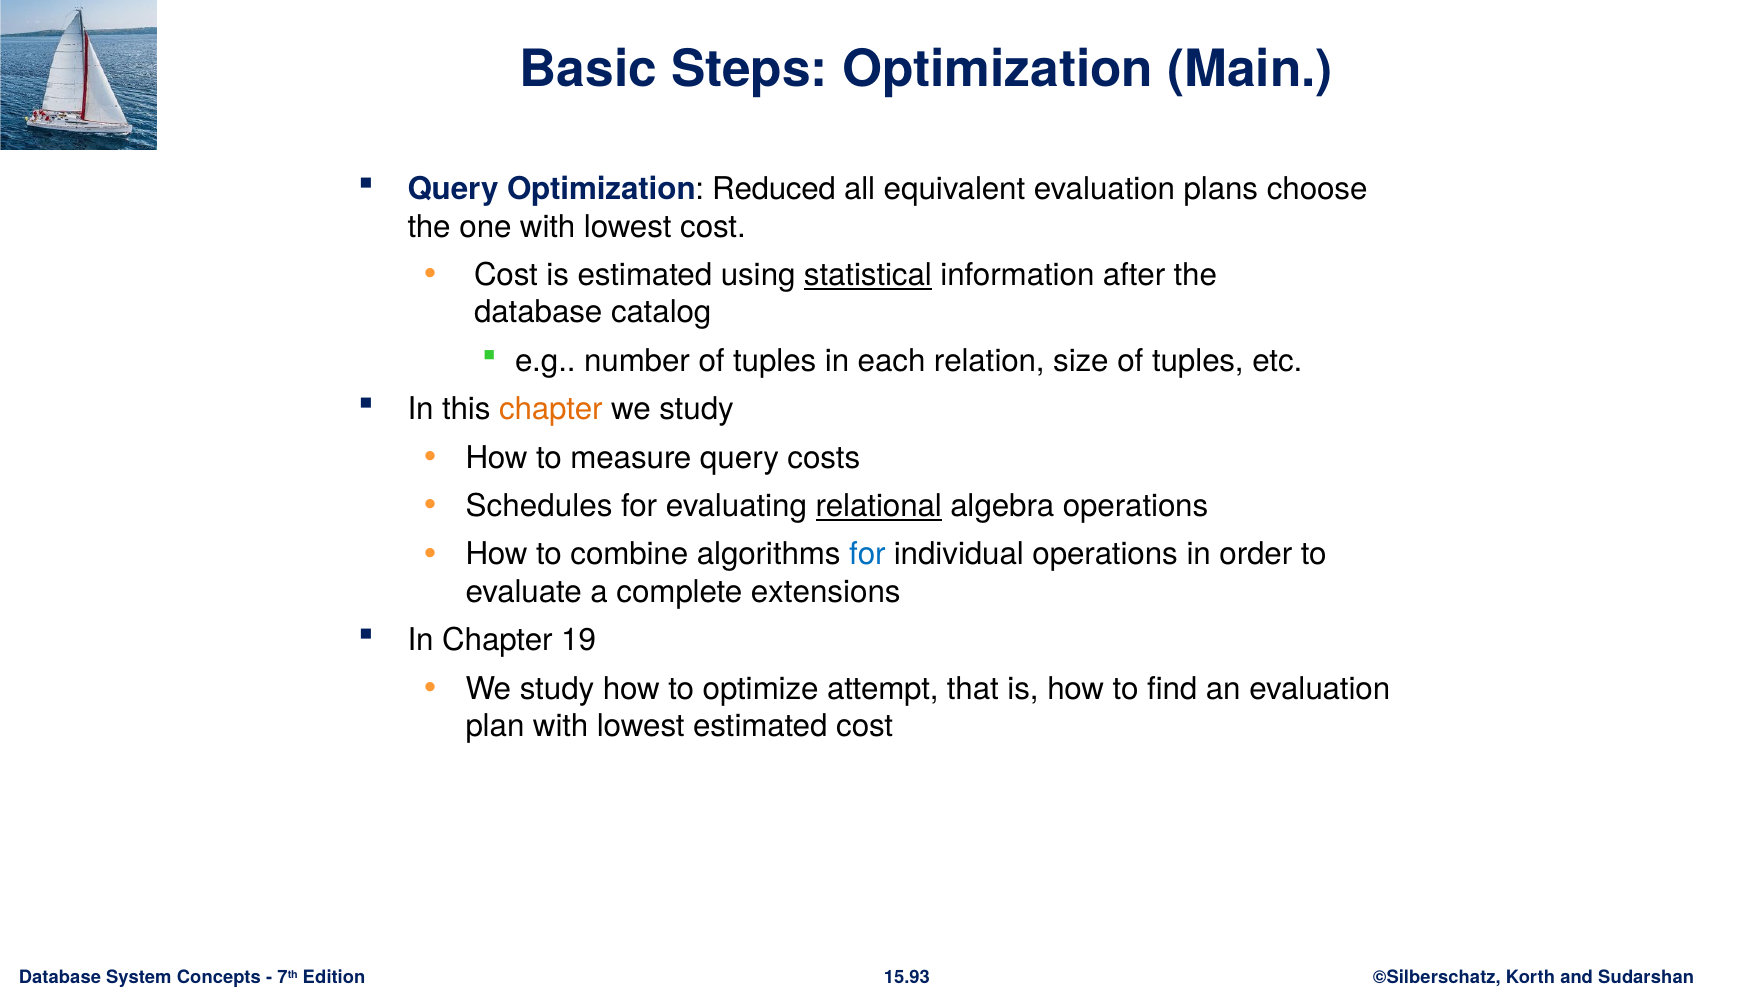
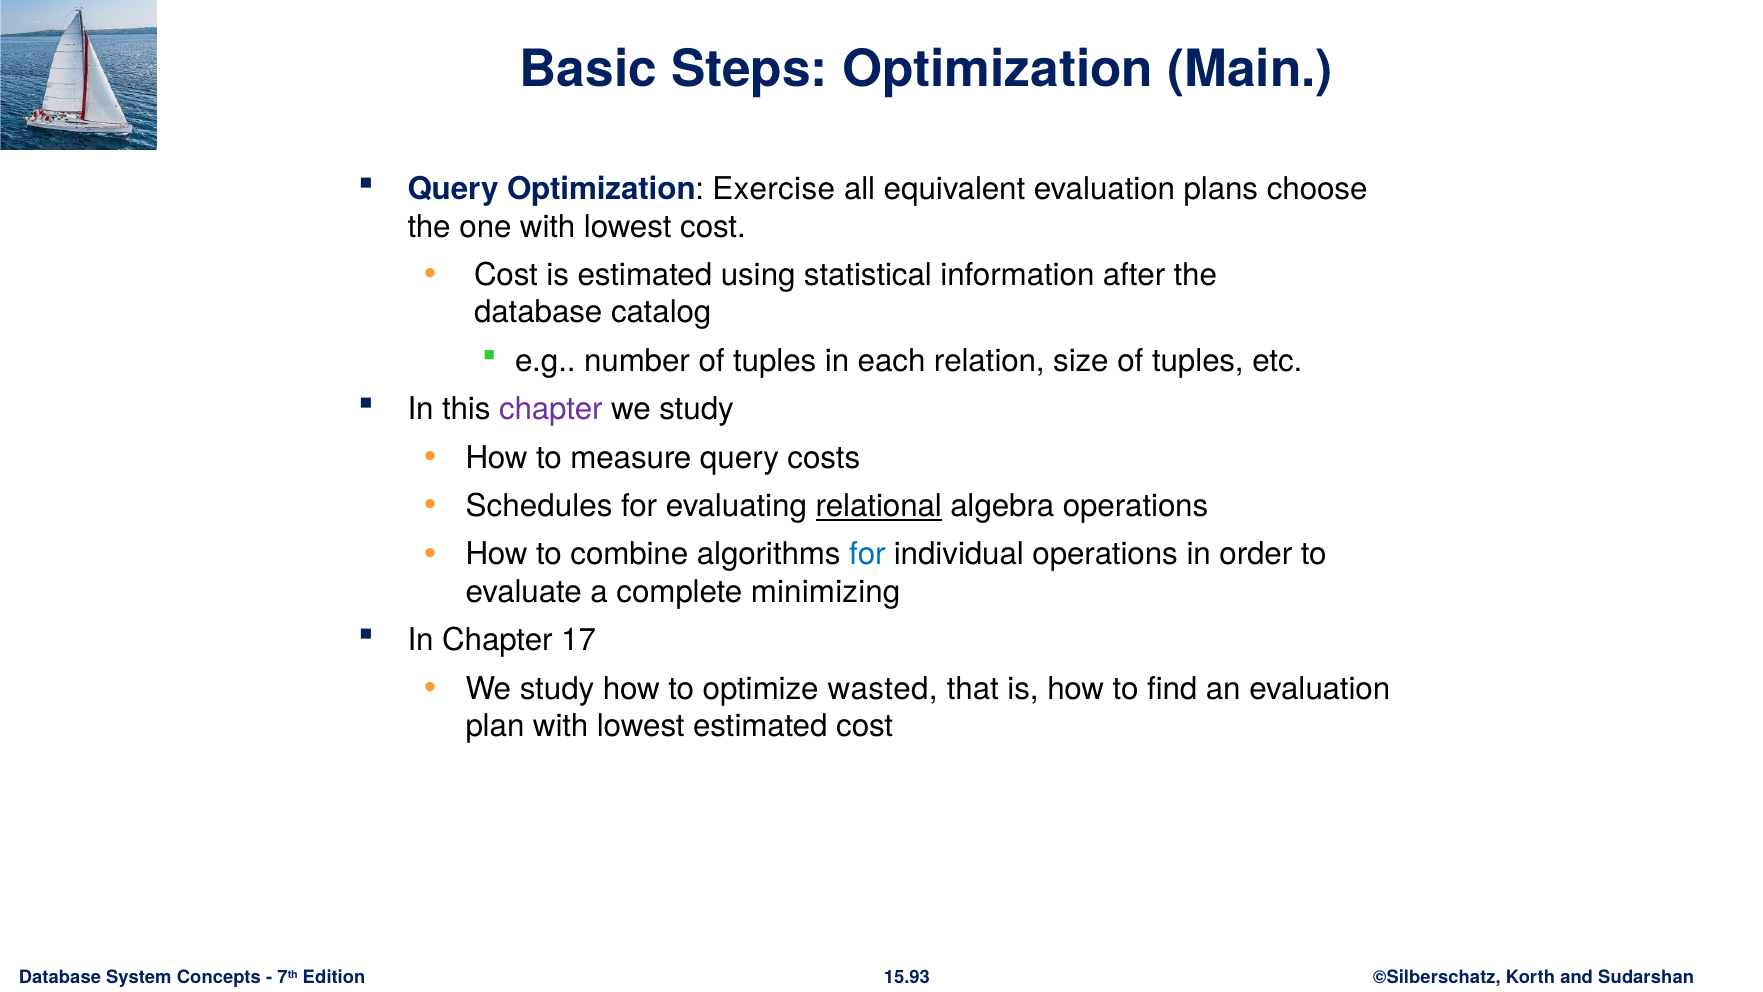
Reduced: Reduced -> Exercise
statistical underline: present -> none
chapter at (551, 409) colour: orange -> purple
extensions: extensions -> minimizing
19: 19 -> 17
attempt: attempt -> wasted
